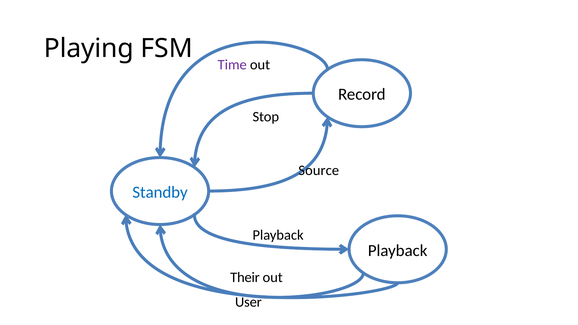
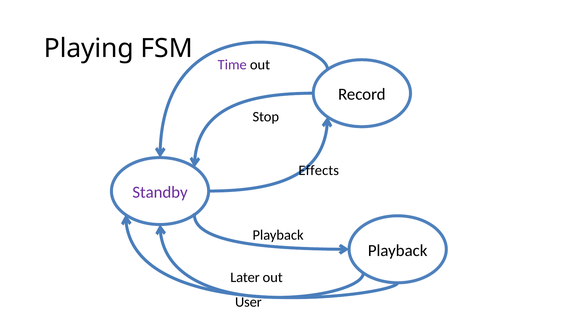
Source: Source -> Effects
Standby colour: blue -> purple
Their: Their -> Later
